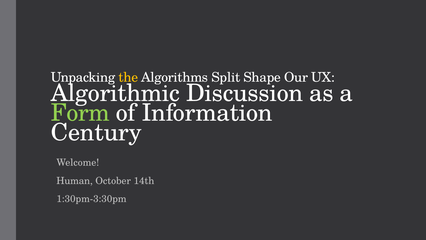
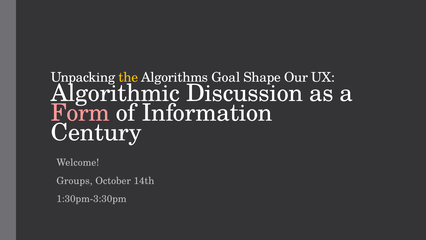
Split: Split -> Goal
Form colour: light green -> pink
Human: Human -> Groups
